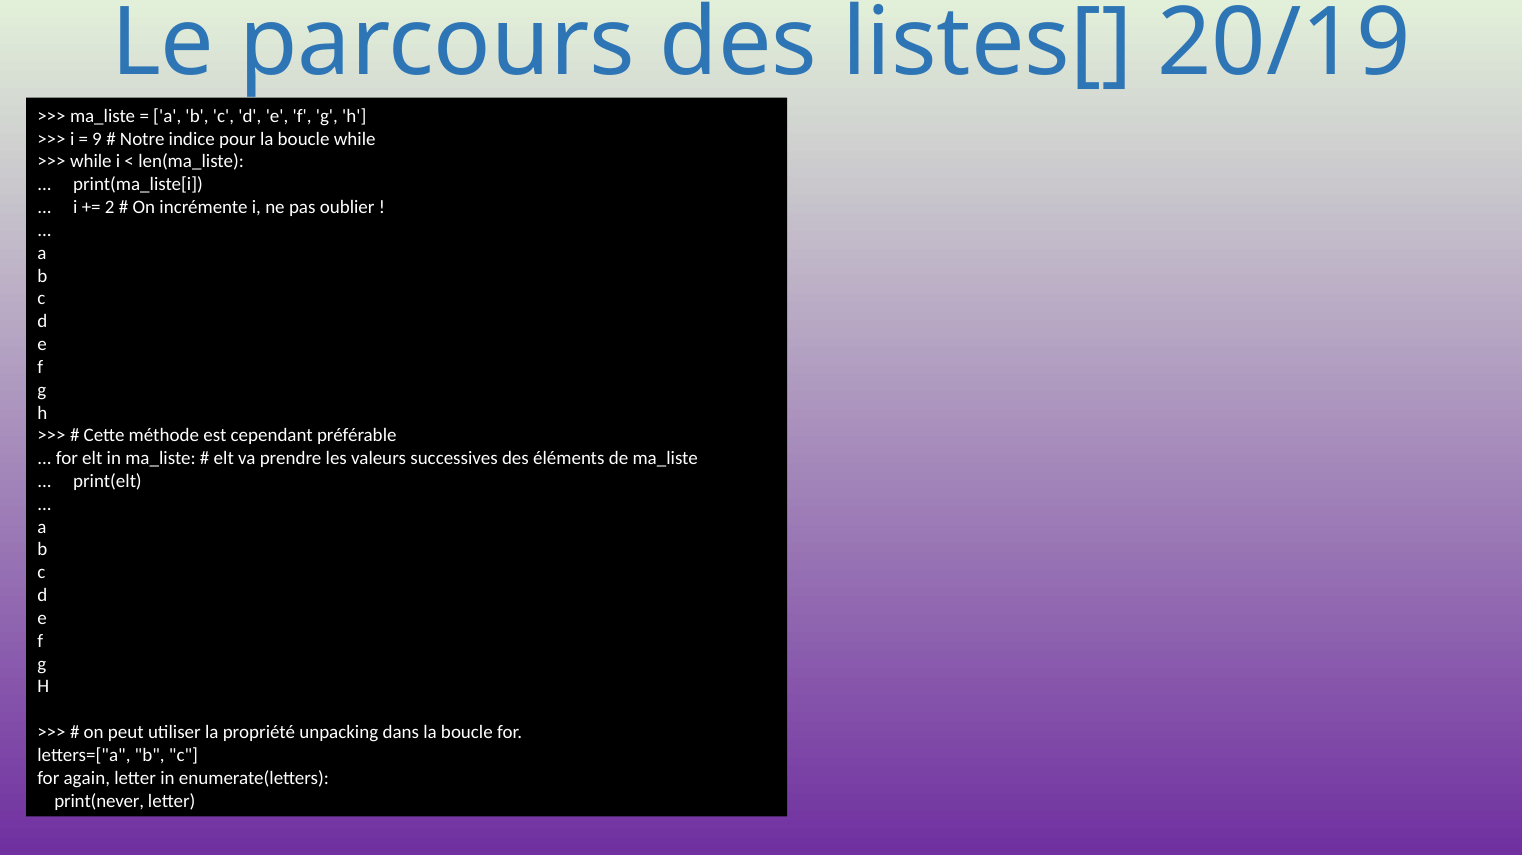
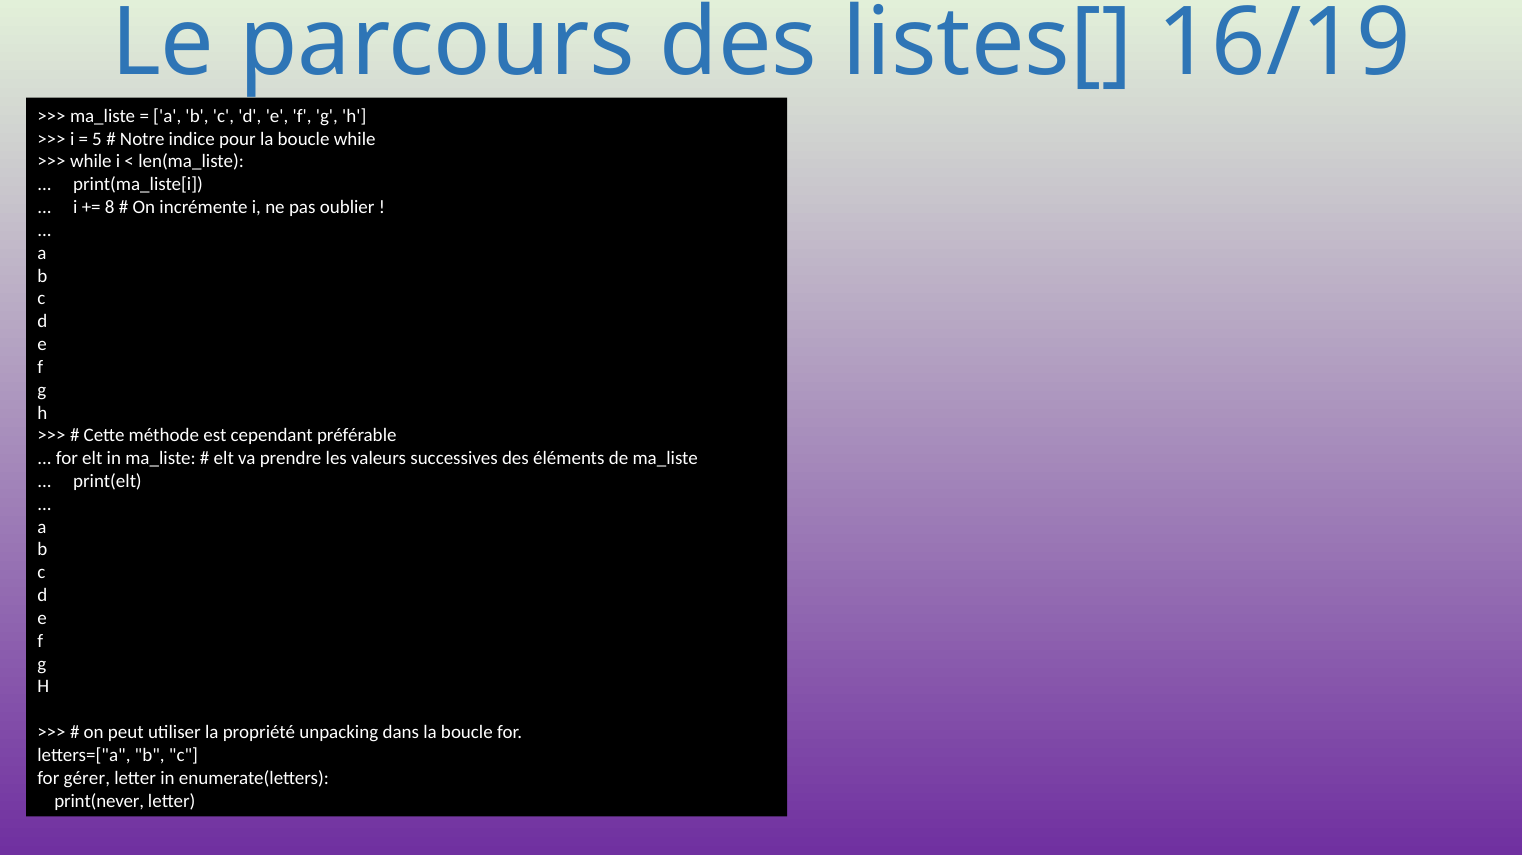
20/19: 20/19 -> 16/19
9: 9 -> 5
2: 2 -> 8
again: again -> gérer
